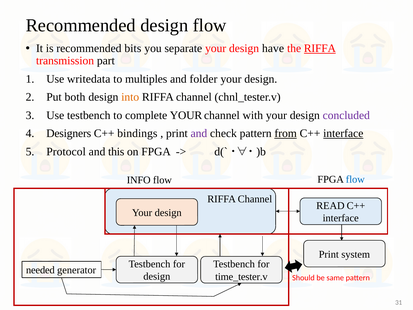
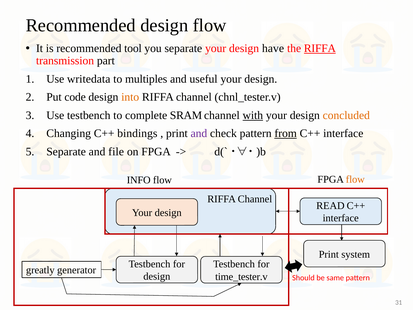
bits: bits -> tool
folder: folder -> useful
both: both -> code
complete YOUR: YOUR -> SRAM
with underline: none -> present
concluded colour: purple -> orange
Designers: Designers -> Changing
interface at (343, 133) underline: present -> none
Protocol at (66, 151): Protocol -> Separate
this: this -> file
flow at (355, 179) colour: blue -> orange
needed: needed -> greatly
